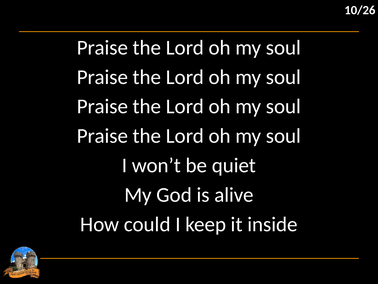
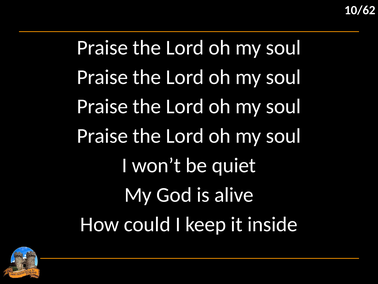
10/26: 10/26 -> 10/62
